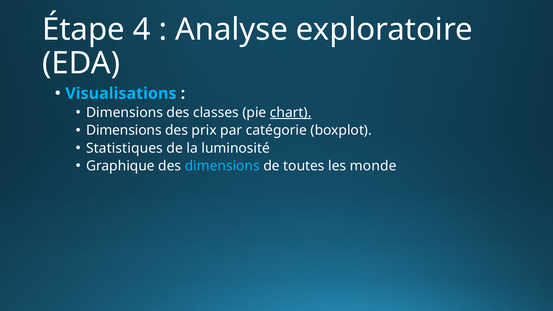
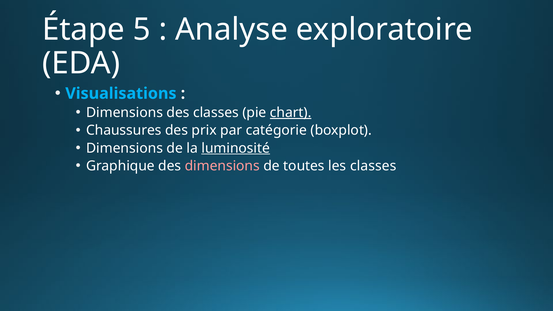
4: 4 -> 5
Dimensions at (124, 130): Dimensions -> Chaussures
Statistiques at (125, 148): Statistiques -> Dimensions
luminosité underline: none -> present
dimensions at (222, 166) colour: light blue -> pink
les monde: monde -> classes
